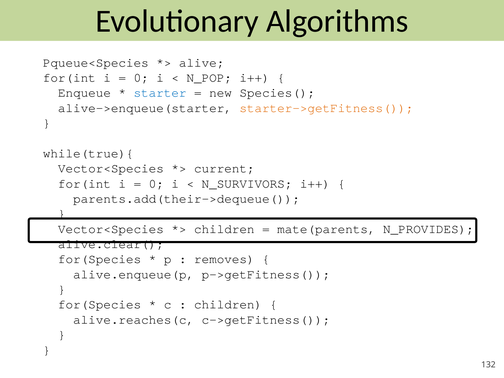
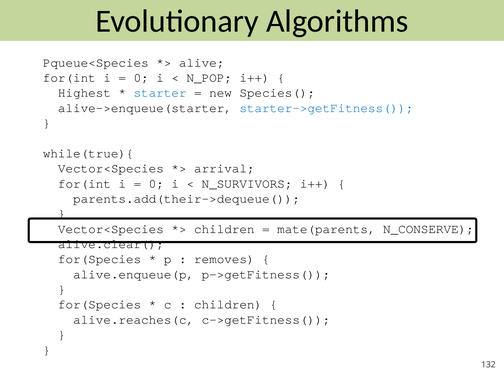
Enqueue: Enqueue -> Highest
starter->getFitness( colour: orange -> blue
current: current -> arrival
N_PROVIDES: N_PROVIDES -> N_CONSERVE
